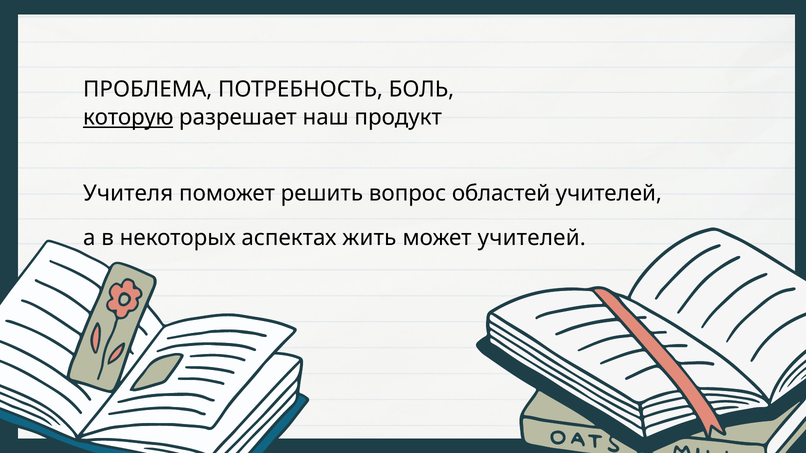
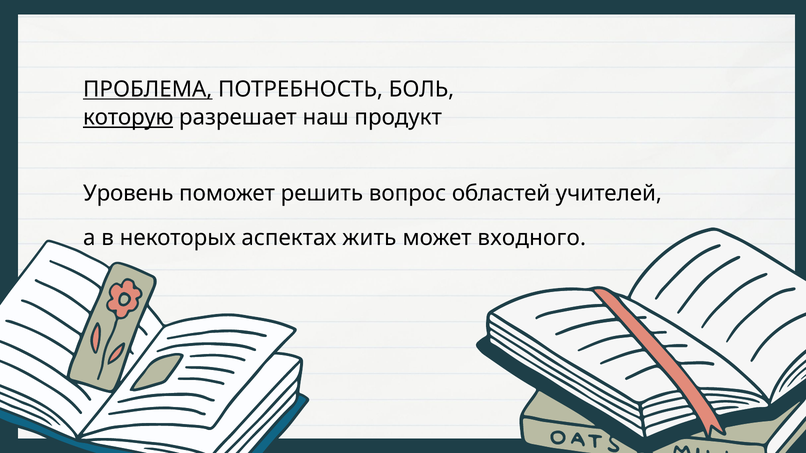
ПРОБЛЕМА underline: none -> present
Учителя: Учителя -> Уровень
может учителей: учителей -> входного
